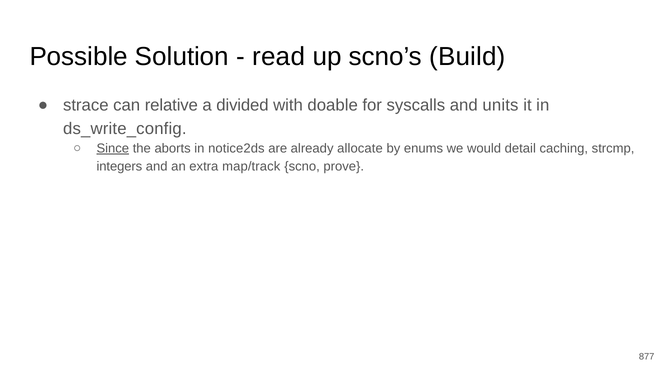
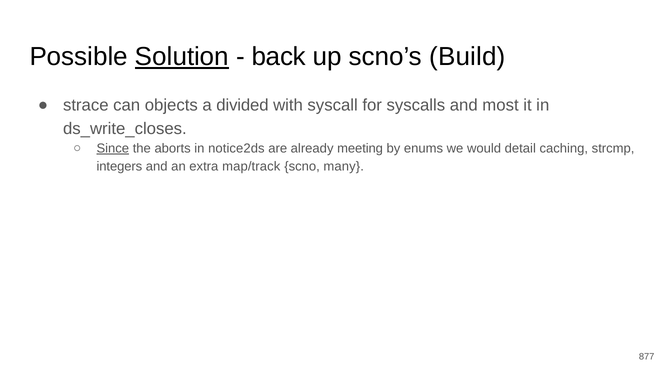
Solution underline: none -> present
read: read -> back
relative: relative -> objects
doable: doable -> syscall
units: units -> most
ds_write_config: ds_write_config -> ds_write_closes
allocate: allocate -> meeting
prove: prove -> many
